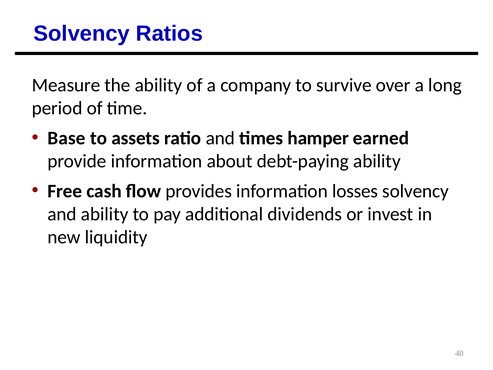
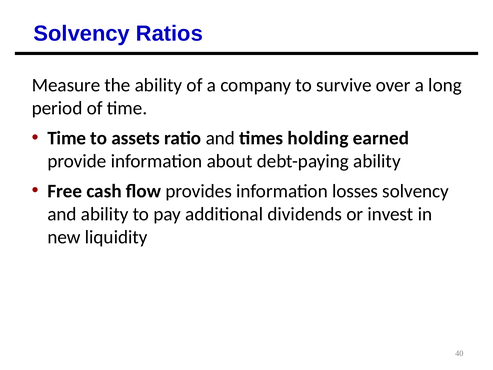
Base at (67, 138): Base -> Time
hamper: hamper -> holding
